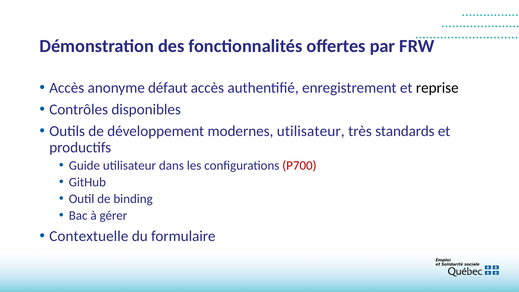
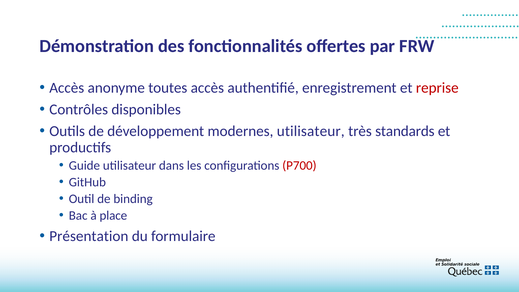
défaut: défaut -> toutes
reprise colour: black -> red
gérer: gérer -> place
Contextuelle: Contextuelle -> Présentation
